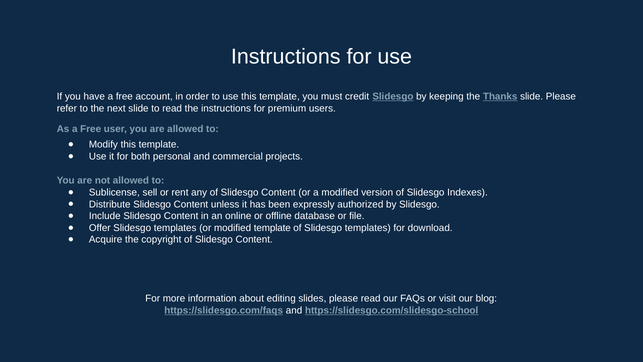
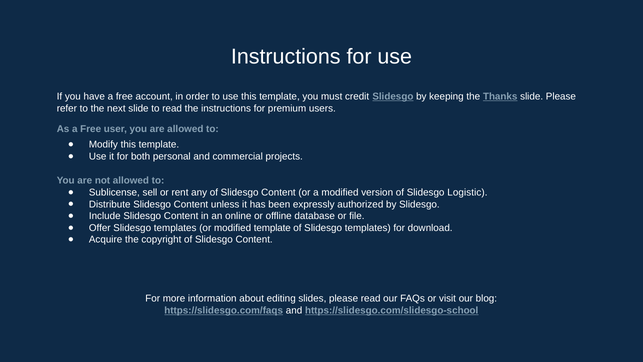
Indexes: Indexes -> Logistic
